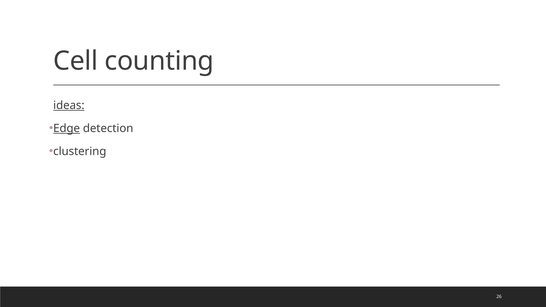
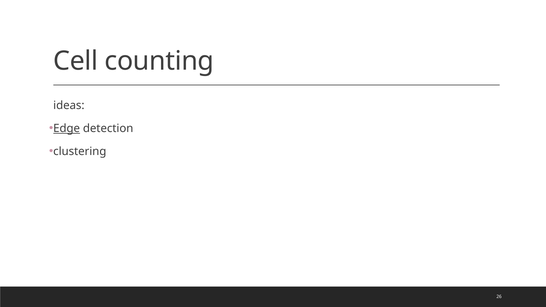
ideas underline: present -> none
